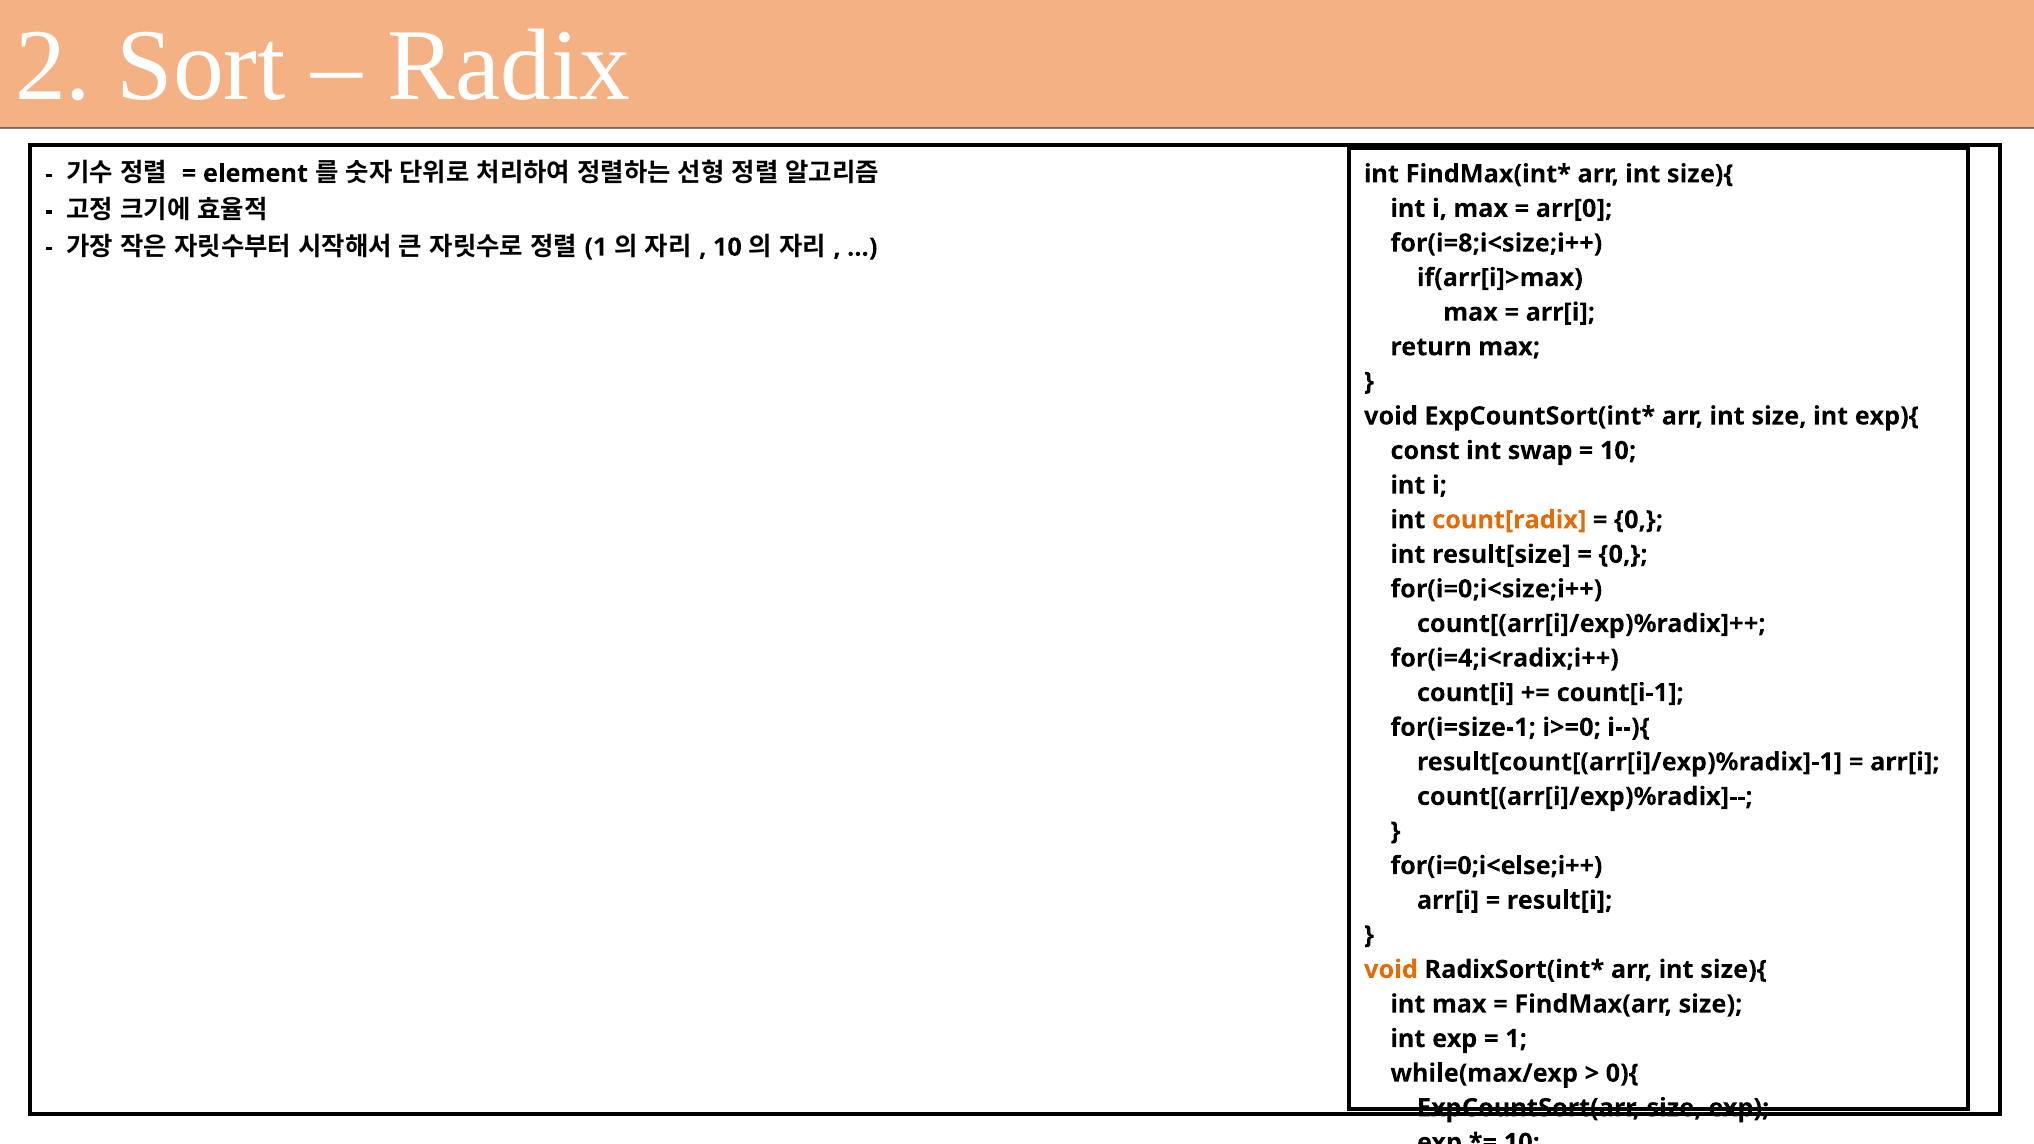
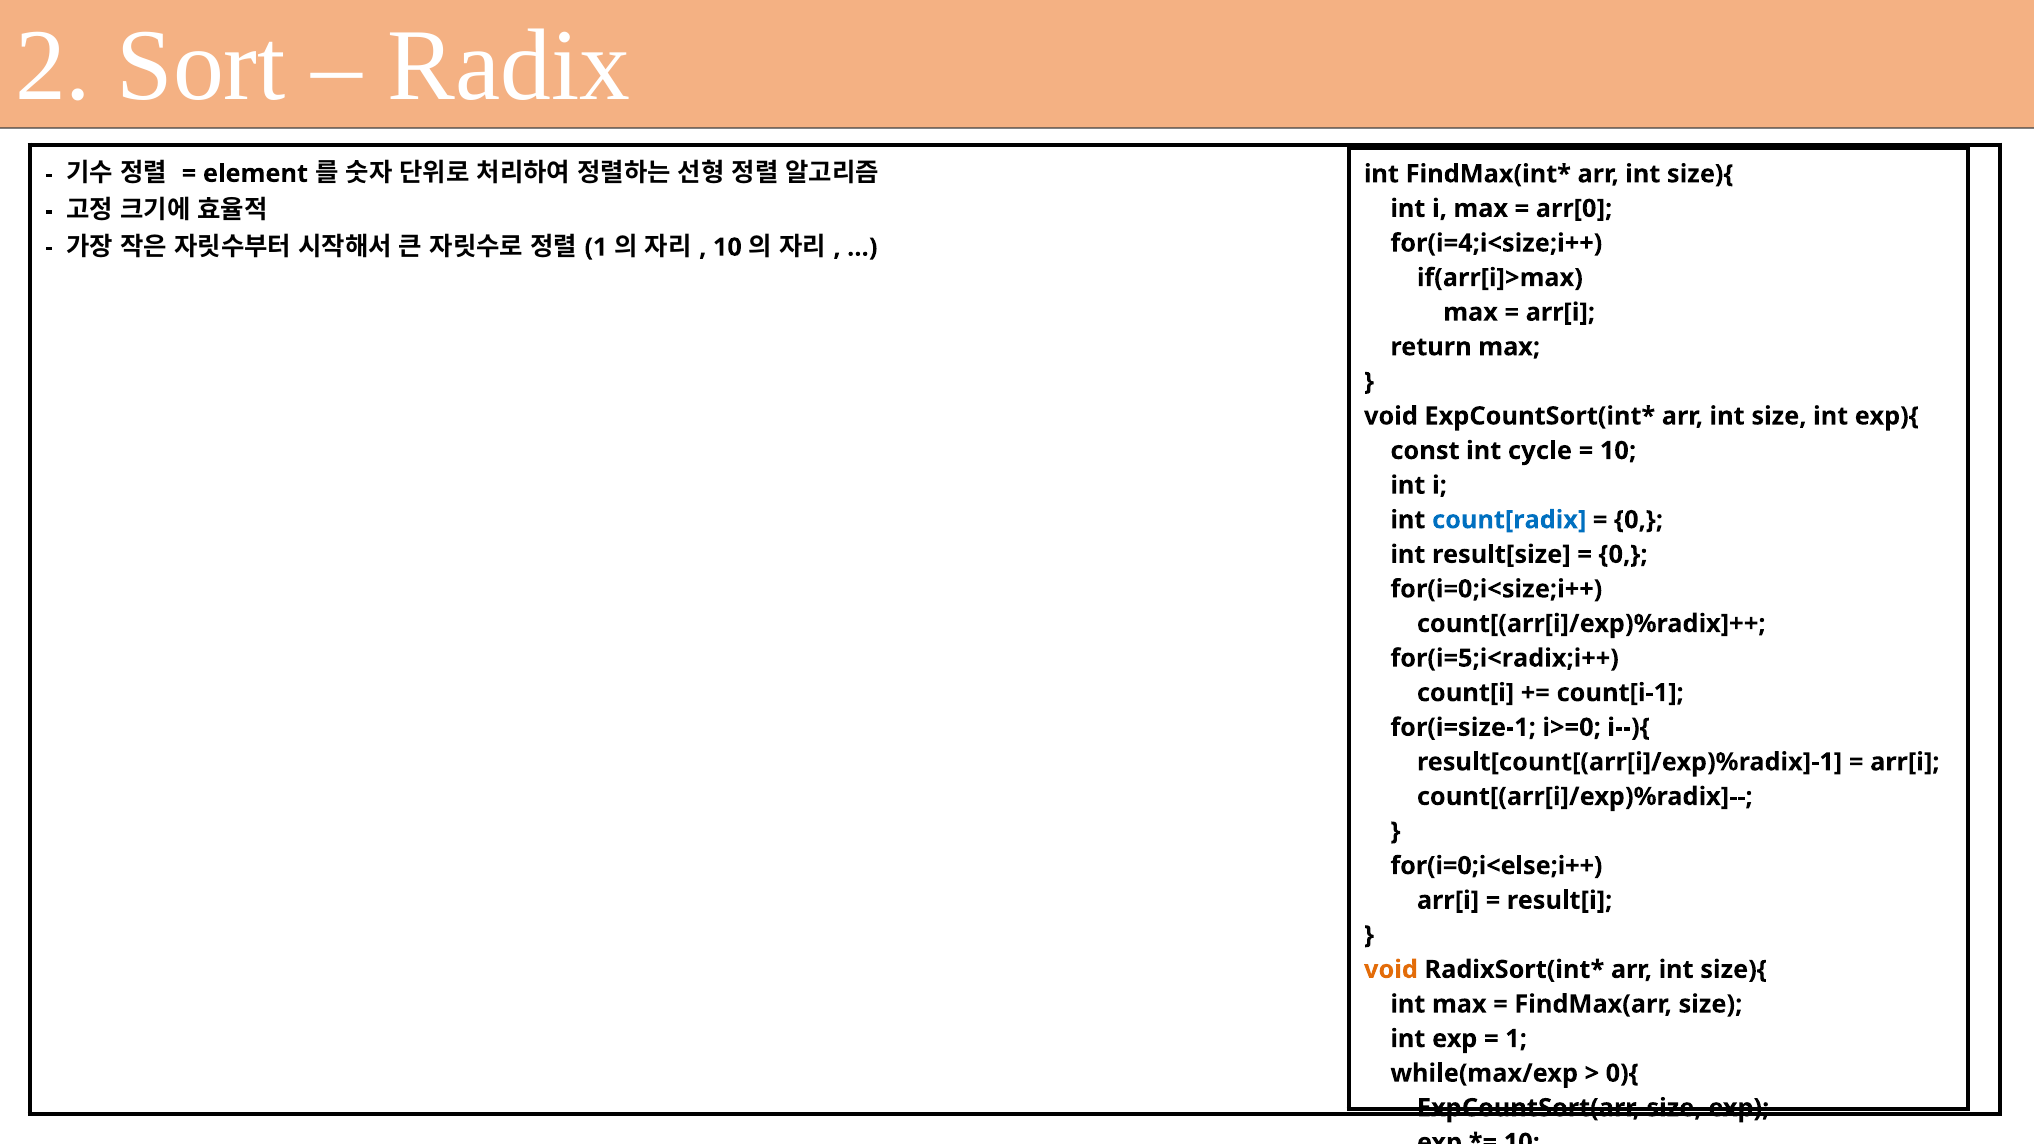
for(i=8;i<size;i++: for(i=8;i<size;i++ -> for(i=4;i<size;i++
swap: swap -> cycle
count[radix colour: orange -> blue
for(i=4;i<radix;i++: for(i=4;i<radix;i++ -> for(i=5;i<radix;i++
